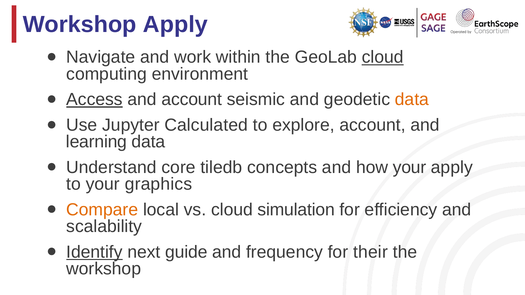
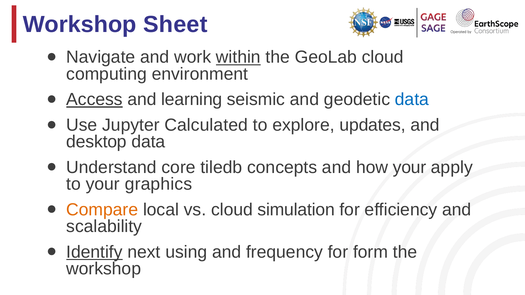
Workshop Apply: Apply -> Sheet
within underline: none -> present
cloud at (383, 57) underline: present -> none
and account: account -> learning
data at (412, 100) colour: orange -> blue
explore account: account -> updates
learning: learning -> desktop
guide: guide -> using
their: their -> form
